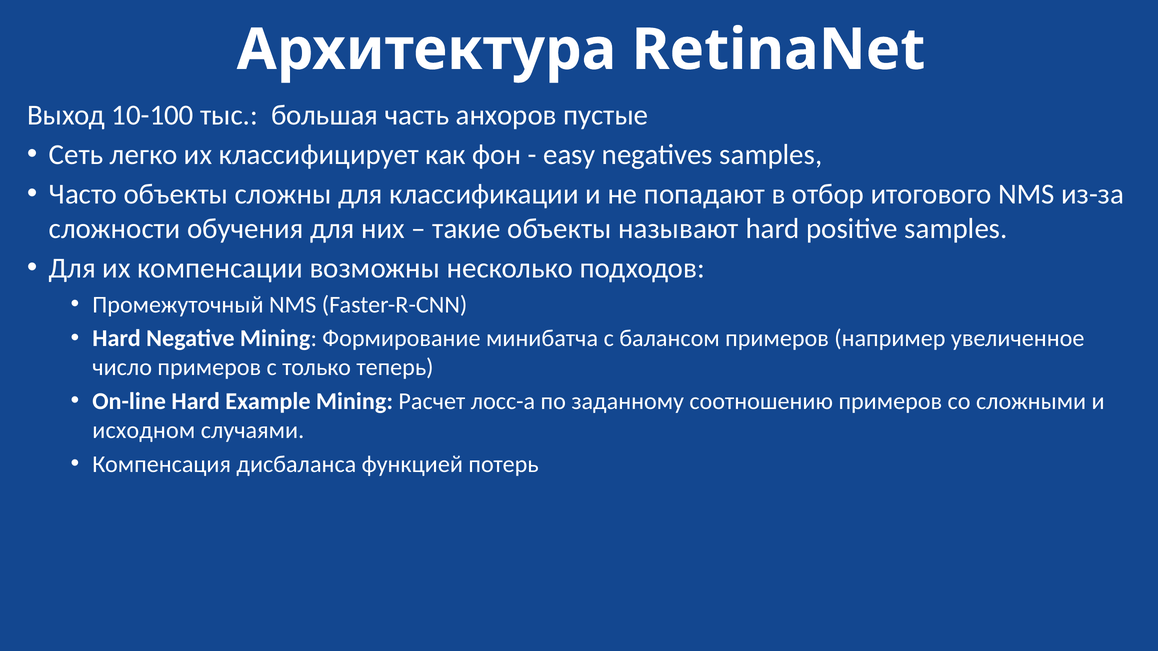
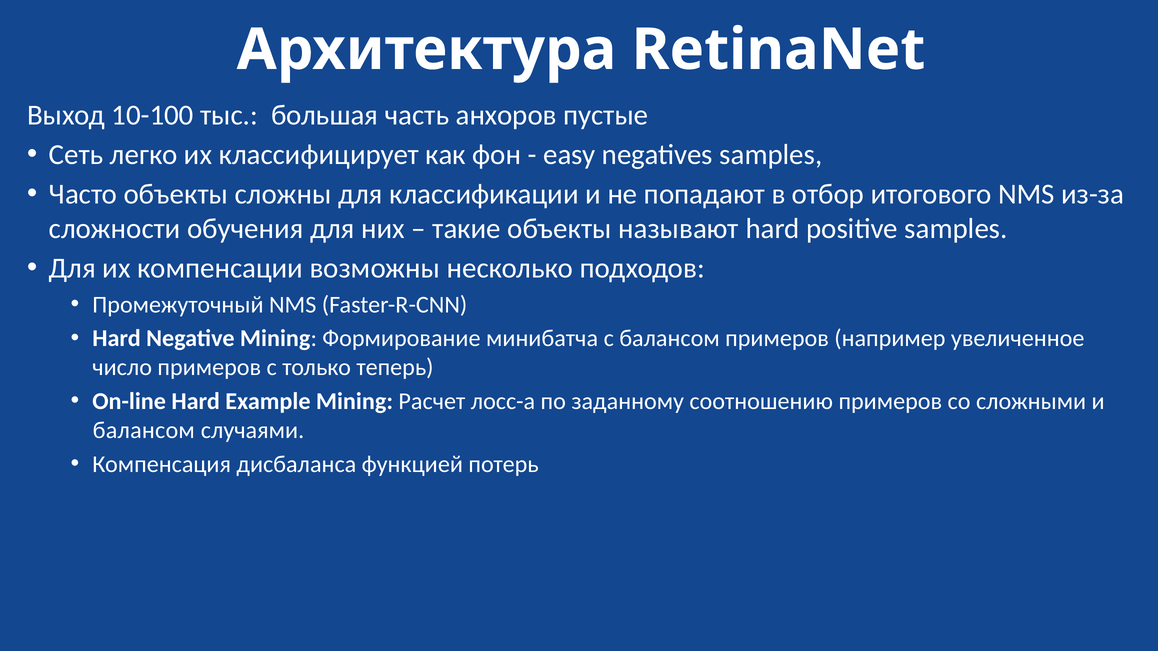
исходном at (144, 431): исходном -> балансом
